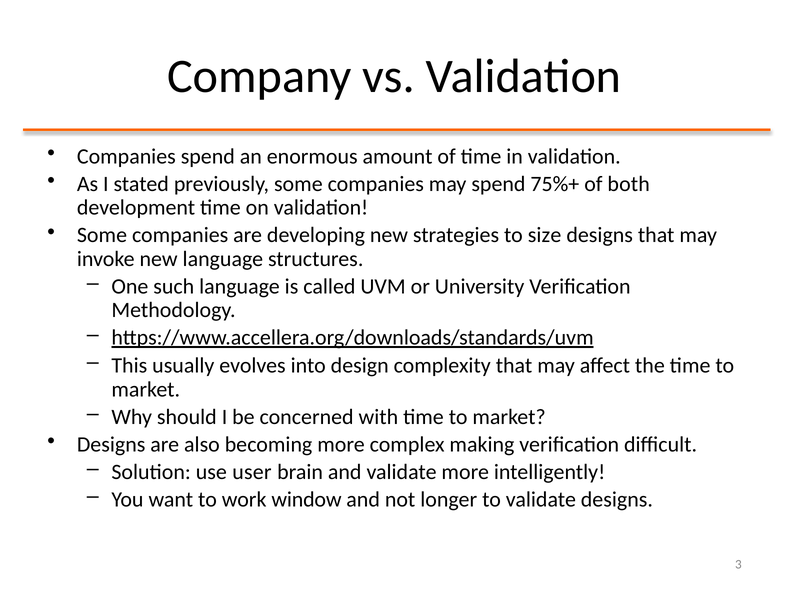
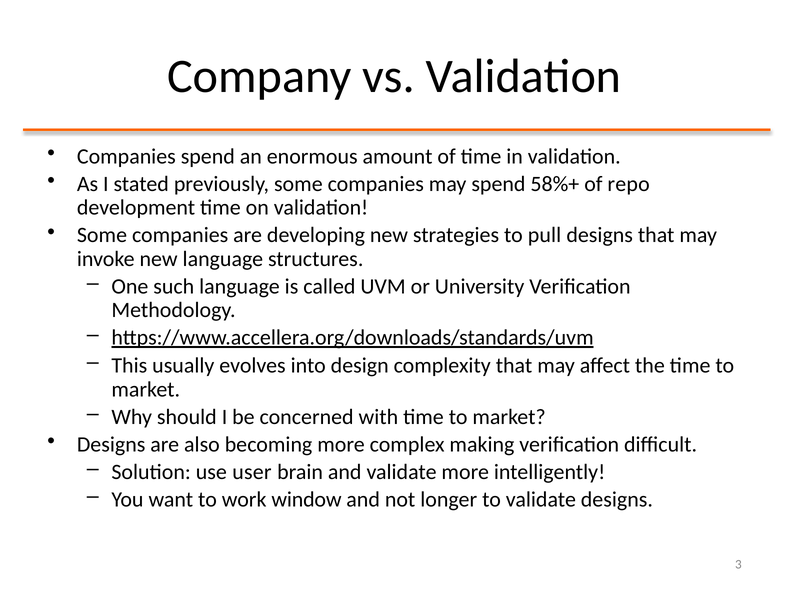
75%+: 75%+ -> 58%+
both: both -> repo
size: size -> pull
